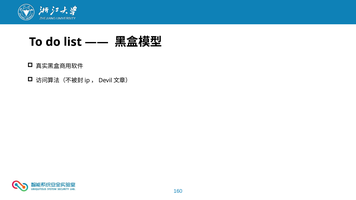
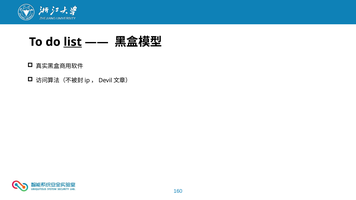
list underline: none -> present
